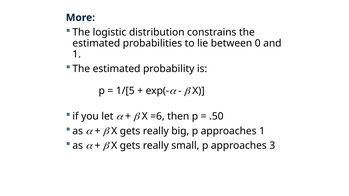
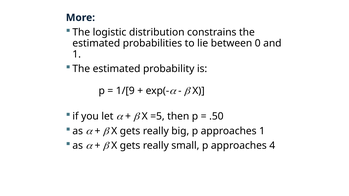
1/[5: 1/[5 -> 1/[9
=6: =6 -> =5
3: 3 -> 4
